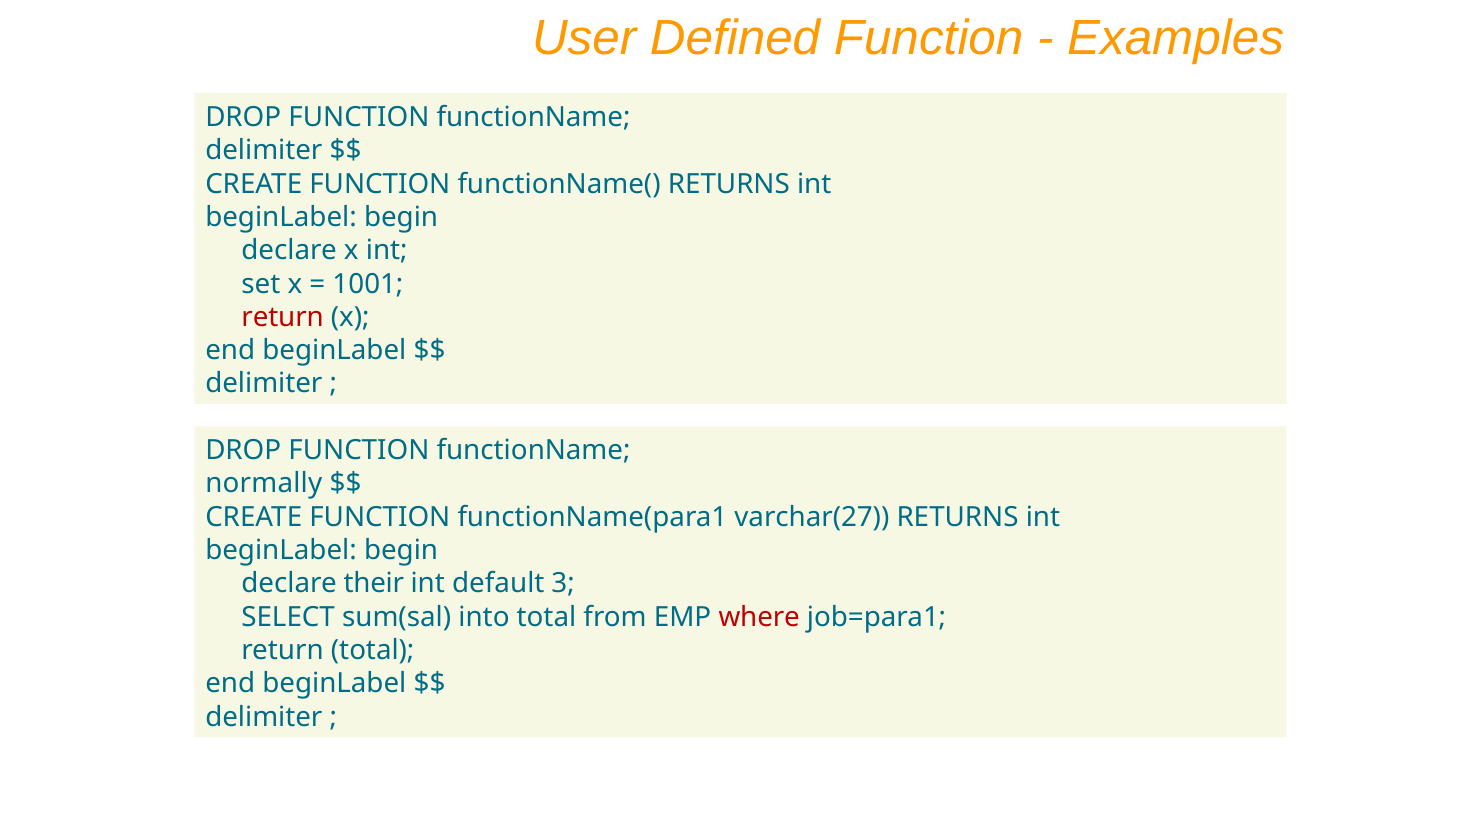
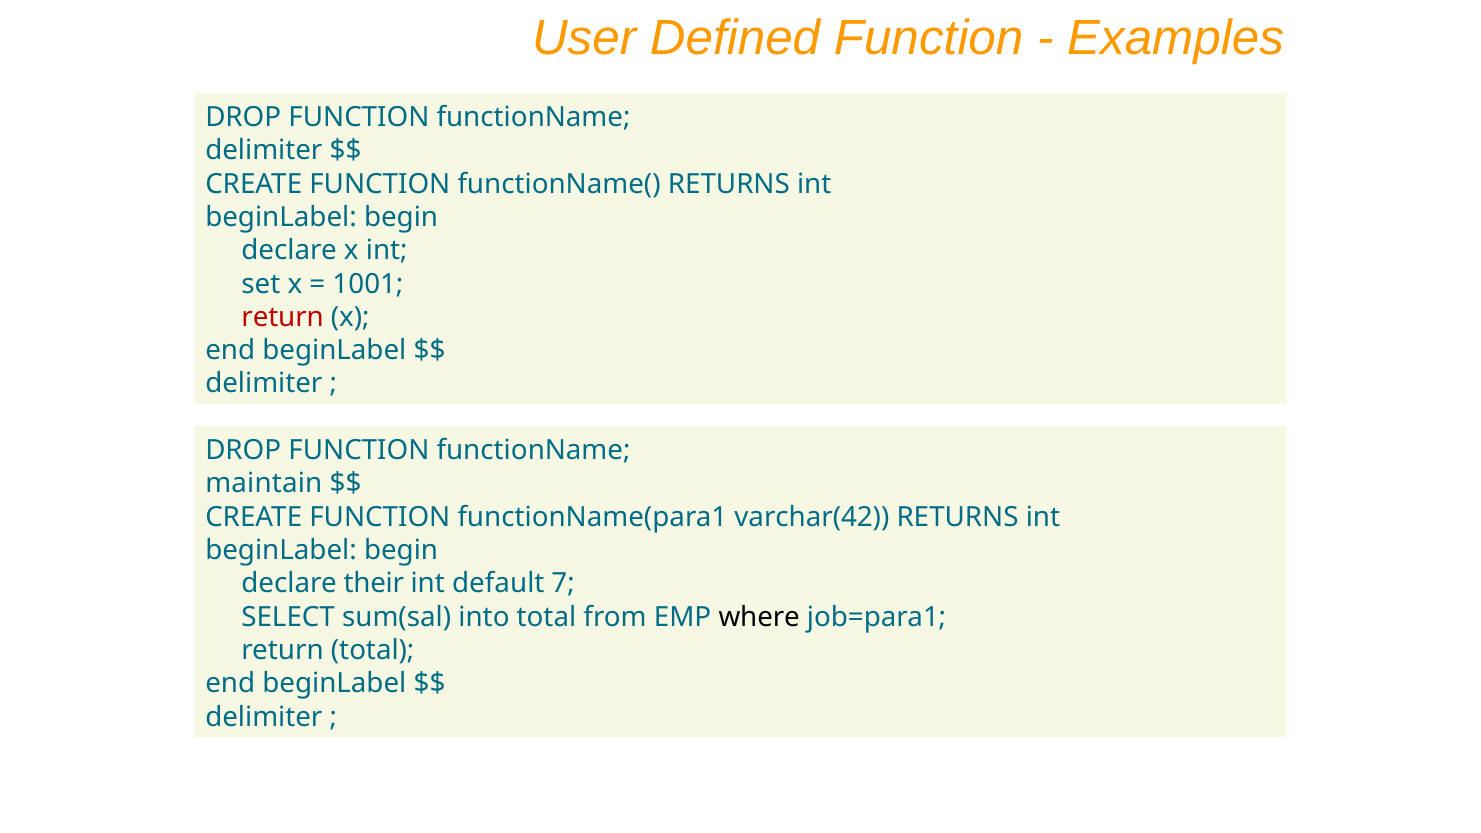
normally: normally -> maintain
varchar(27: varchar(27 -> varchar(42
3: 3 -> 7
where colour: red -> black
